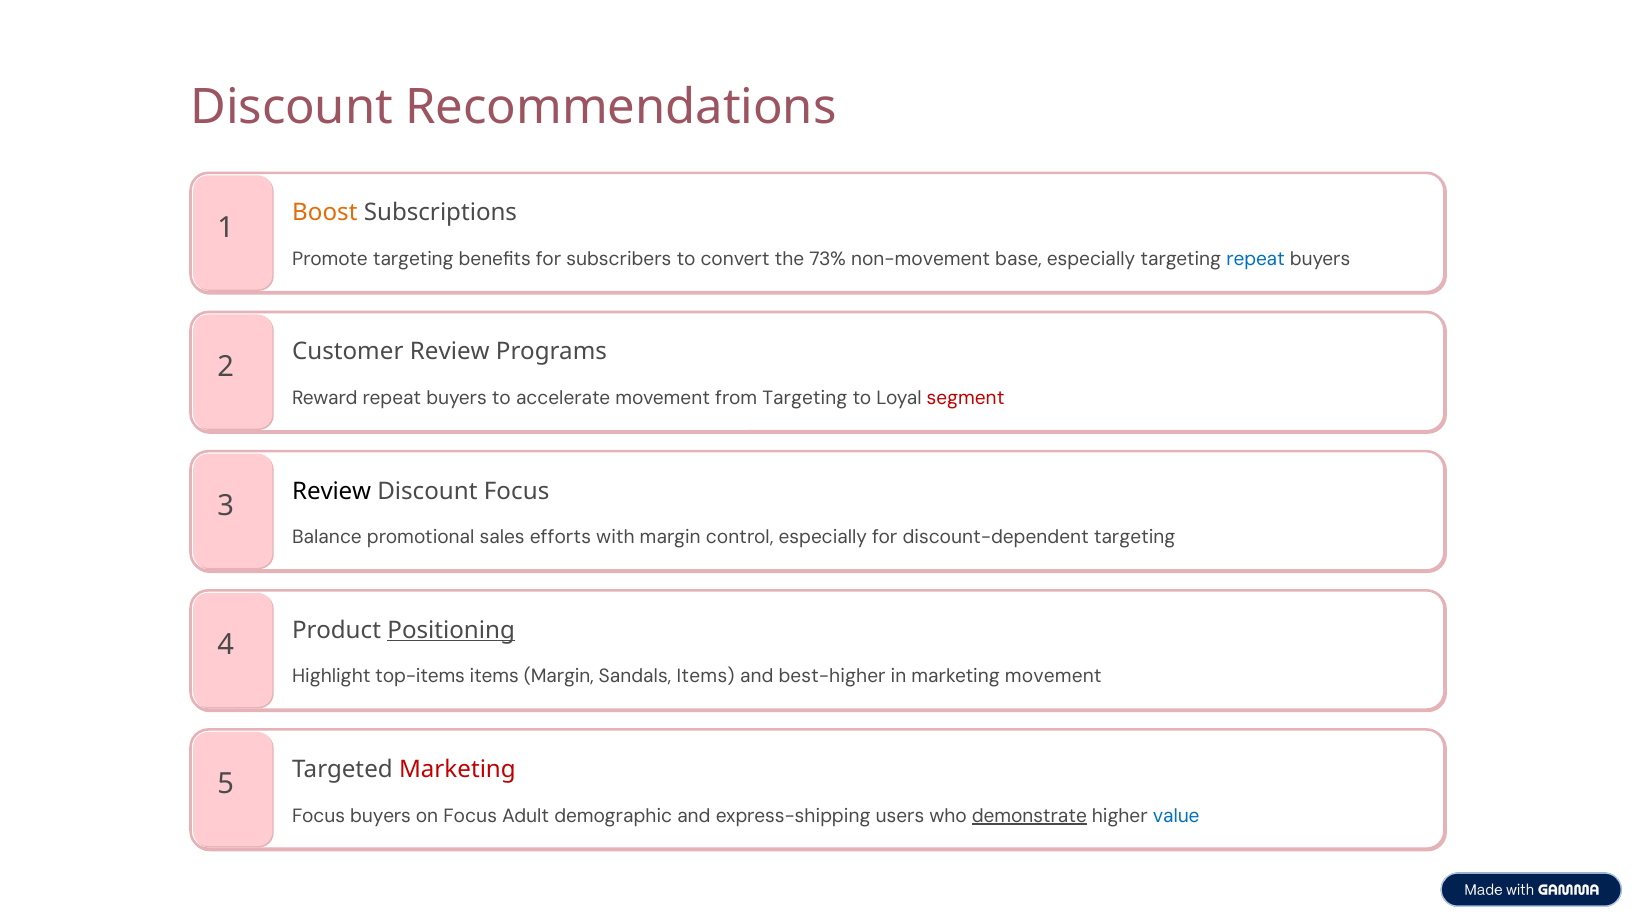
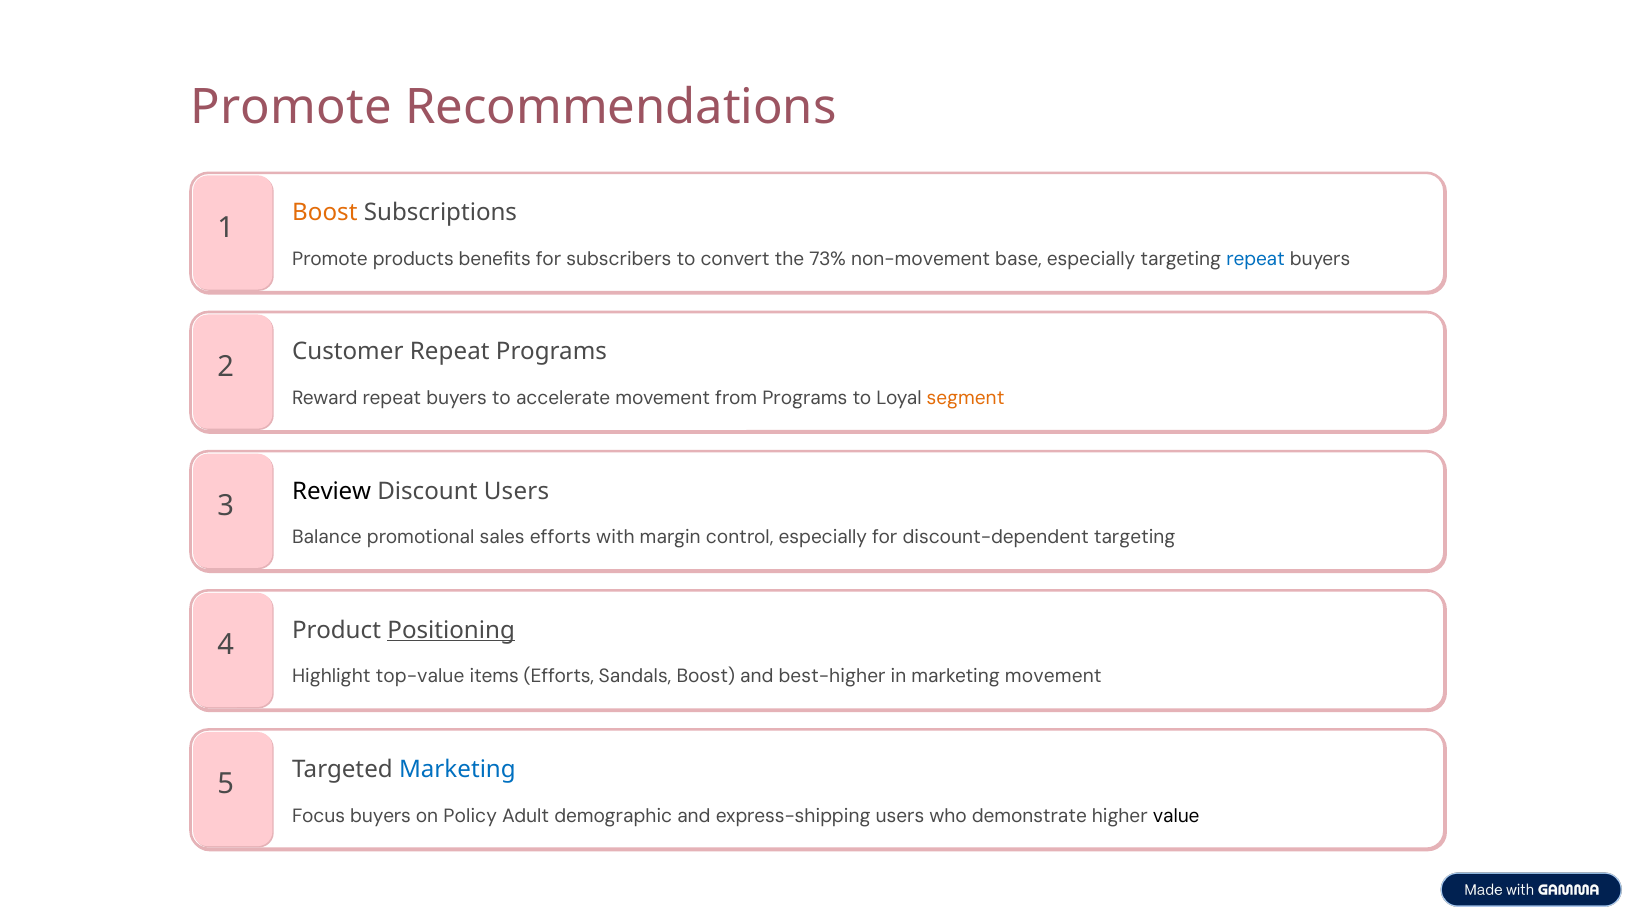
Discount at (292, 107): Discount -> Promote
Promote targeting: targeting -> products
Customer Review: Review -> Repeat
from Targeting: Targeting -> Programs
segment colour: red -> orange
Discount Focus: Focus -> Users
top-items: top-items -> top-value
items Margin: Margin -> Efforts
Sandals Items: Items -> Boost
Marketing at (457, 769) colour: red -> blue
on Focus: Focus -> Policy
demonstrate underline: present -> none
value colour: blue -> black
